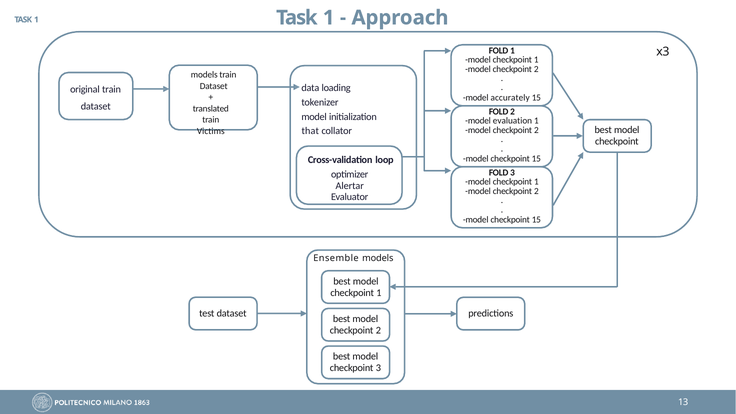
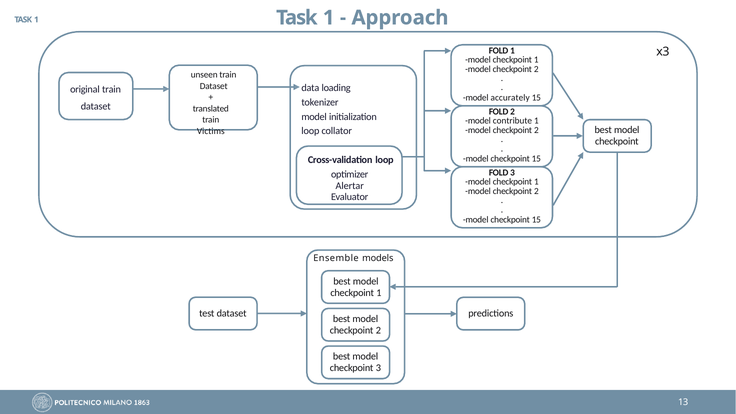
models at (204, 75): models -> unseen
evaluation: evaluation -> contribute
that at (310, 131): that -> loop
